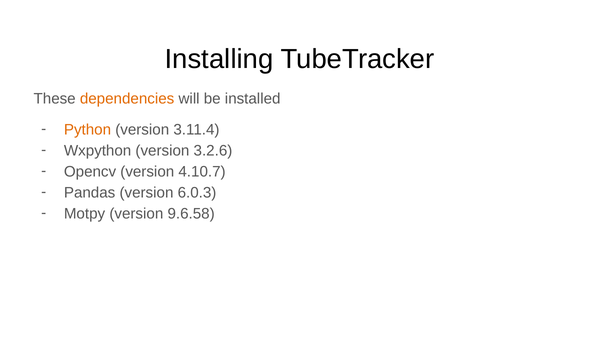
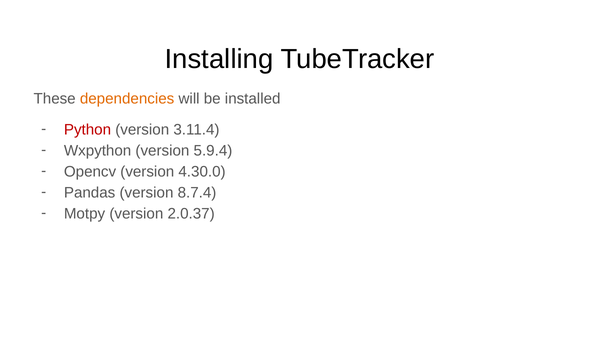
Python colour: orange -> red
3.2.6: 3.2.6 -> 5.9.4
4.10.7: 4.10.7 -> 4.30.0
6.0.3: 6.0.3 -> 8.7.4
9.6.58: 9.6.58 -> 2.0.37
